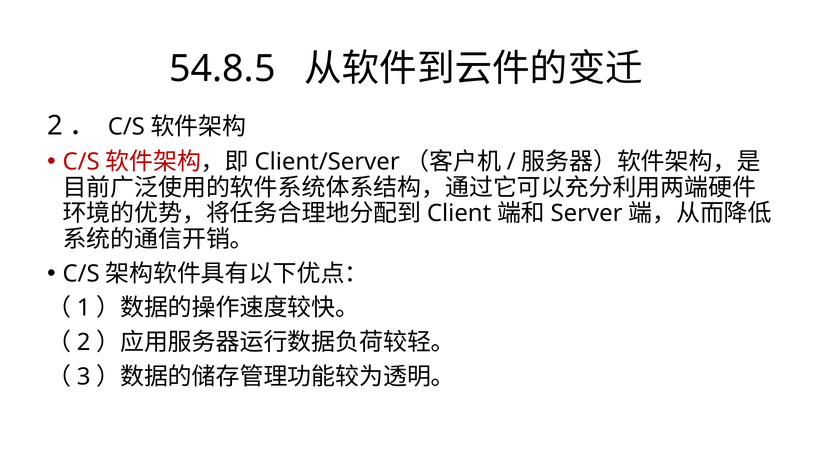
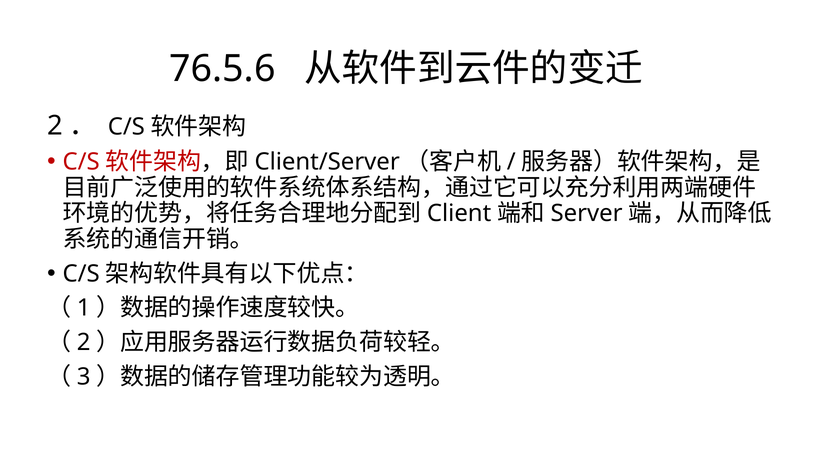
54.8.5: 54.8.5 -> 76.5.6
